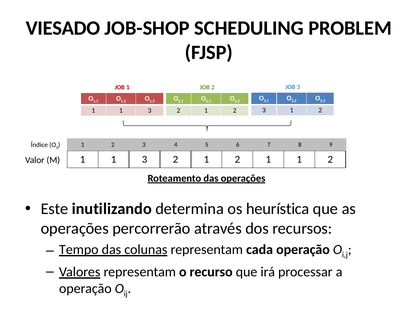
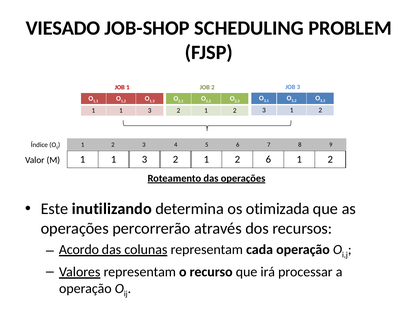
1 2 1: 1 -> 6
heurística: heurística -> otimizada
Tempo: Tempo -> Acordo
